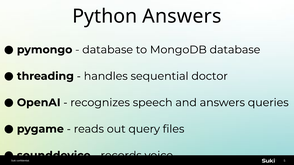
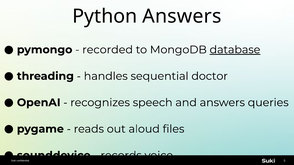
database at (108, 50): database -> recorded
database at (235, 50) underline: none -> present
query: query -> aloud
